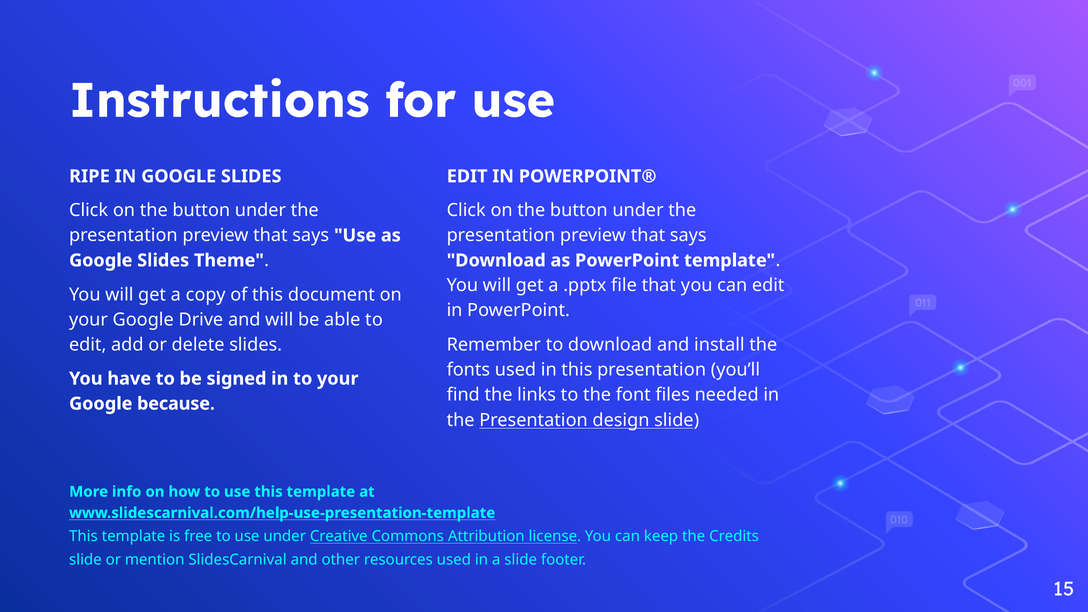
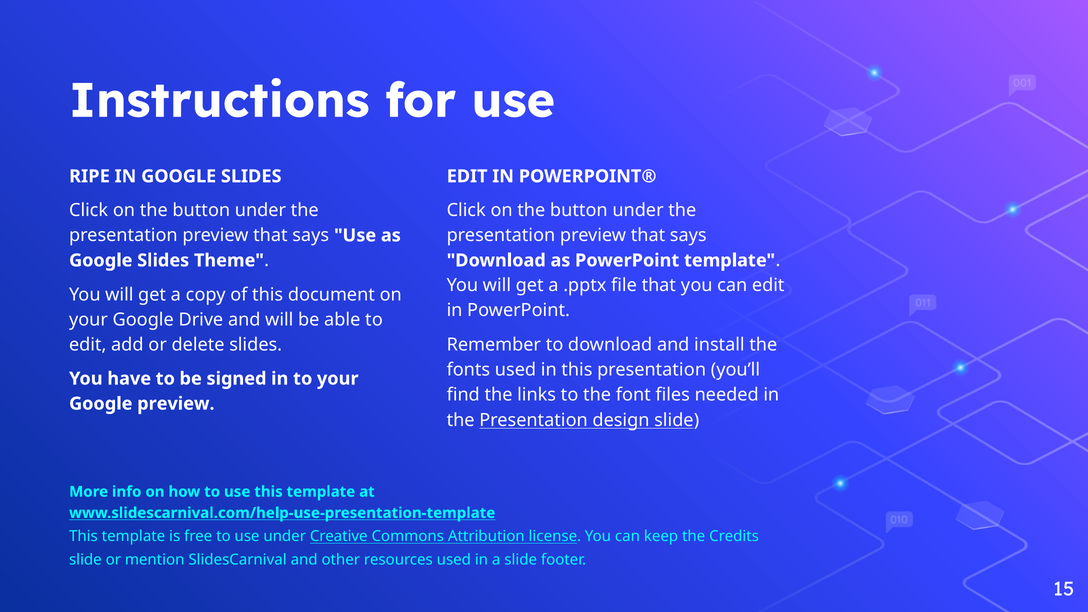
Google because: because -> preview
